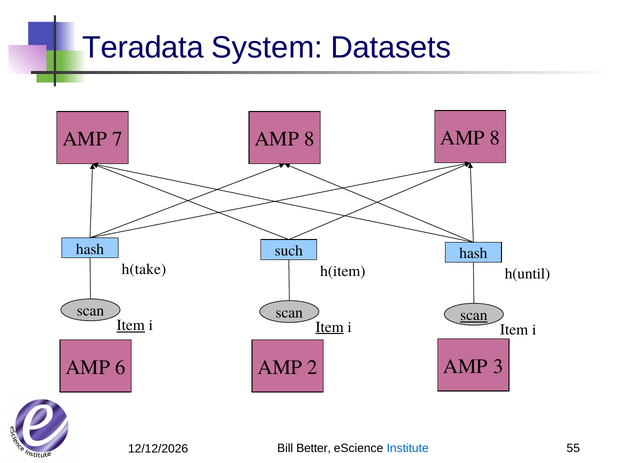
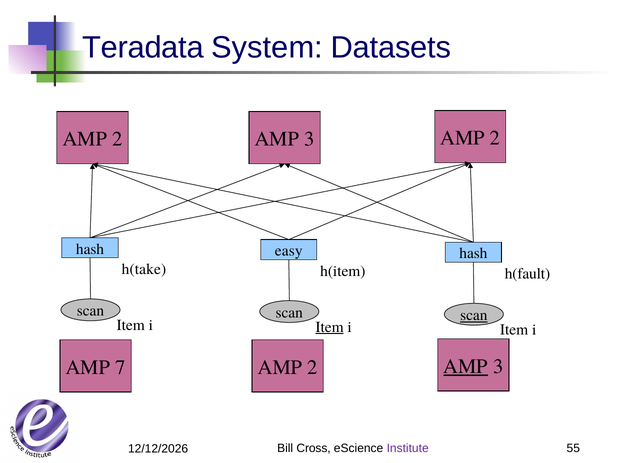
7 at (117, 139): 7 -> 2
8 at (309, 139): 8 -> 3
8 at (495, 138): 8 -> 2
such: such -> easy
h(until: h(until -> h(fault
Item at (131, 325) underline: present -> none
6: 6 -> 7
AMP at (466, 366) underline: none -> present
Better: Better -> Cross
Institute colour: blue -> purple
